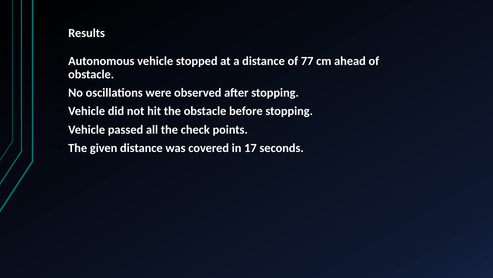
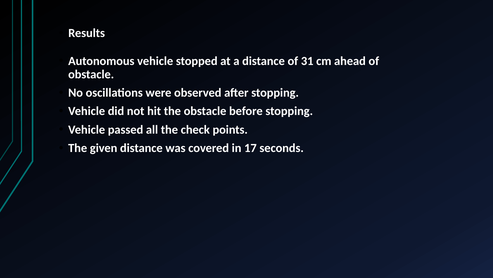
77: 77 -> 31
